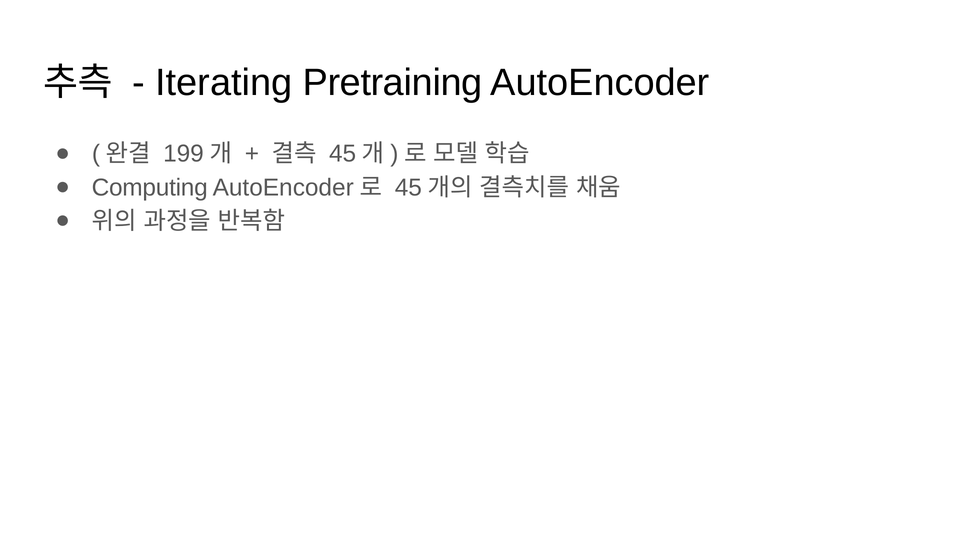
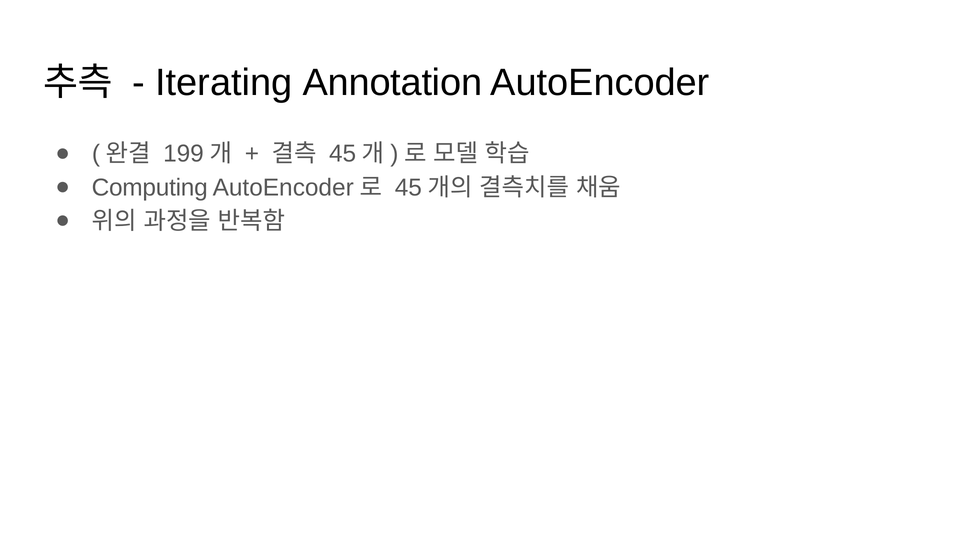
Pretraining: Pretraining -> Annotation
